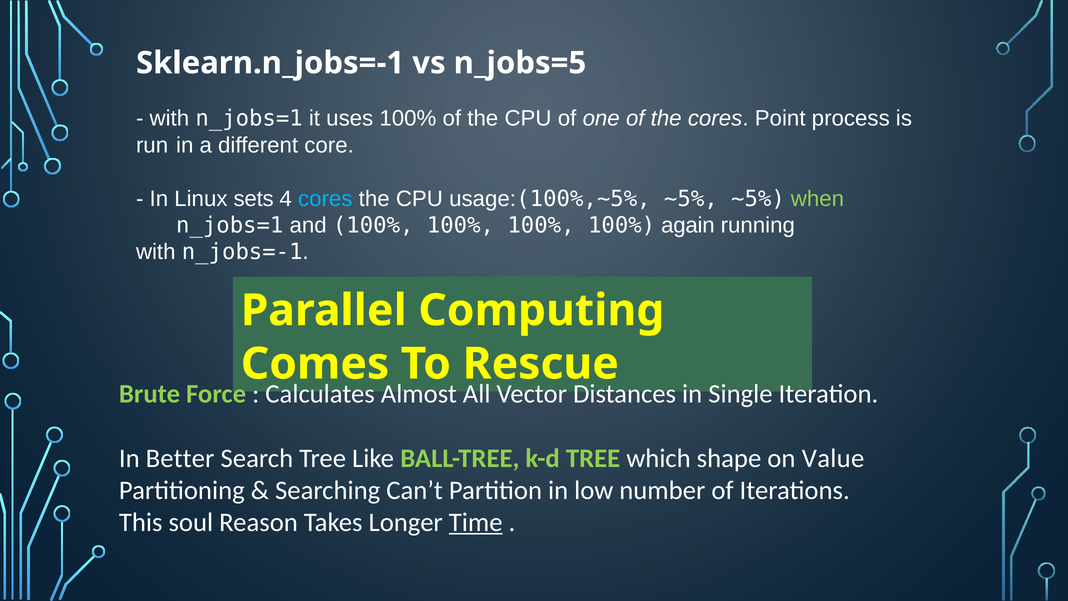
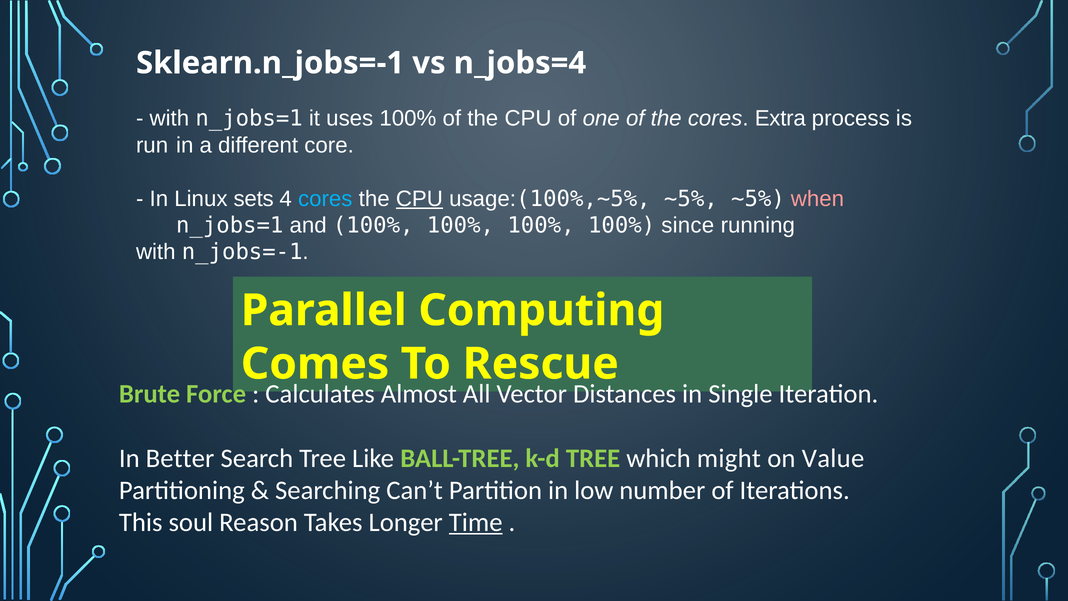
n_jobs=5: n_jobs=5 -> n_jobs=4
Point: Point -> Extra
CPU at (419, 199) underline: none -> present
when colour: light green -> pink
again: again -> since
shape: shape -> might
